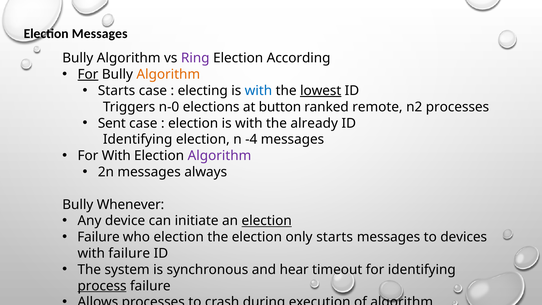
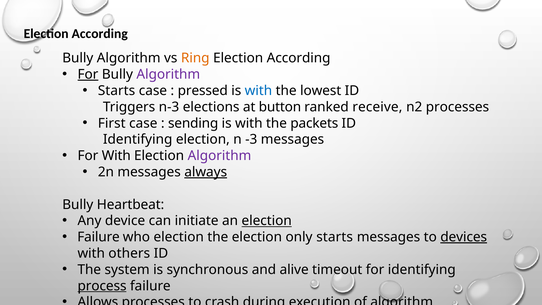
Messages at (100, 34): Messages -> According
Ring colour: purple -> orange
Algorithm at (168, 74) colour: orange -> purple
electing: electing -> pressed
lowest underline: present -> none
n-0: n-0 -> n-3
remote: remote -> receive
Sent: Sent -> First
election at (193, 123): election -> sending
already: already -> packets
-4: -4 -> -3
always underline: none -> present
Whenever: Whenever -> Heartbeat
devices underline: none -> present
with failure: failure -> others
hear: hear -> alive
